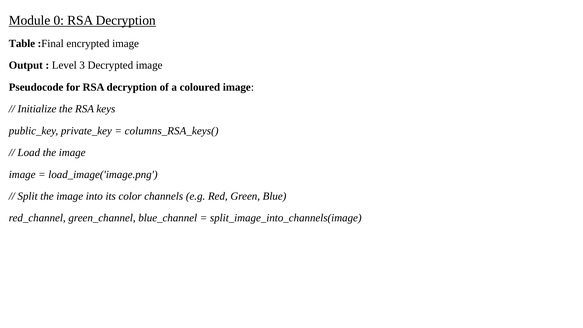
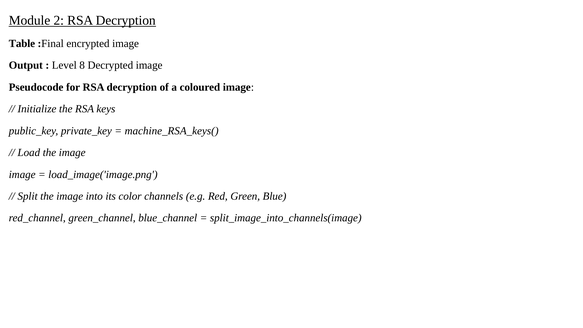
0: 0 -> 2
3: 3 -> 8
columns_RSA_keys(: columns_RSA_keys( -> machine_RSA_keys(
